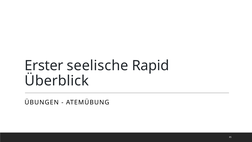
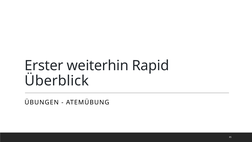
seelische: seelische -> weiterhin
